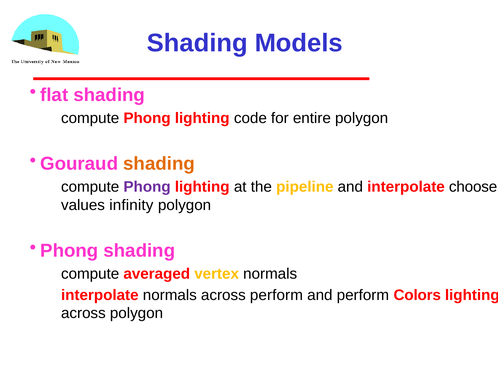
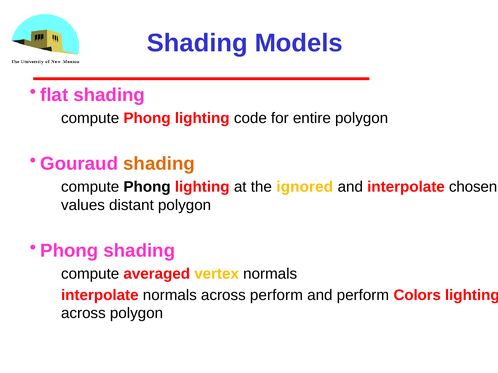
Phong at (147, 187) colour: purple -> black
pipeline: pipeline -> ignored
choose: choose -> chosen
infinity: infinity -> distant
